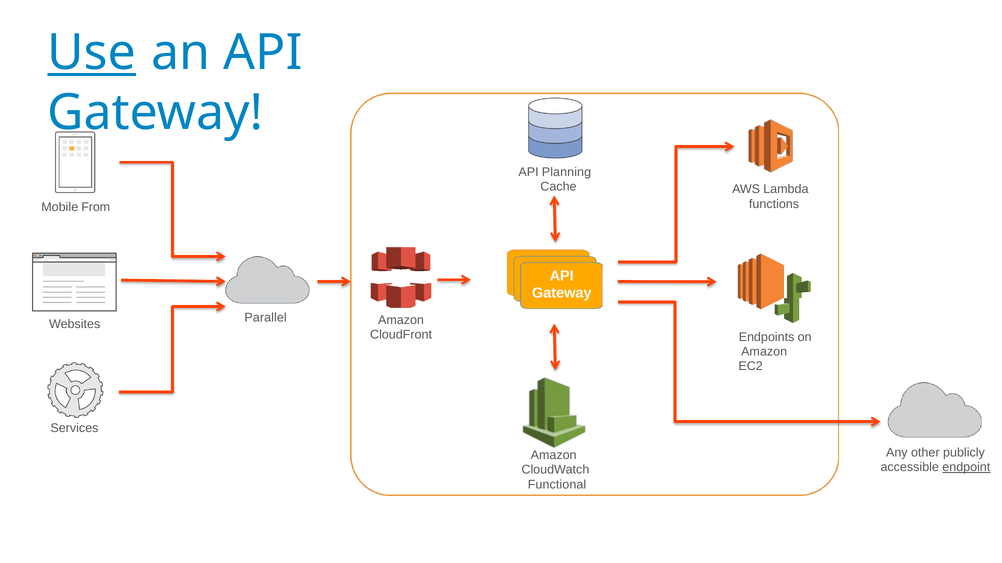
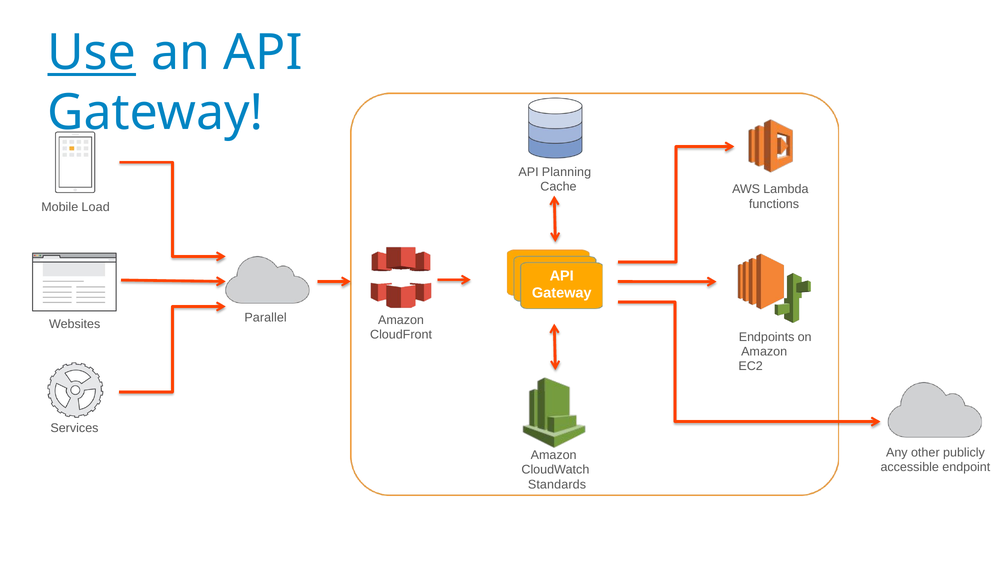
From: From -> Load
endpoint underline: present -> none
Functional: Functional -> Standards
